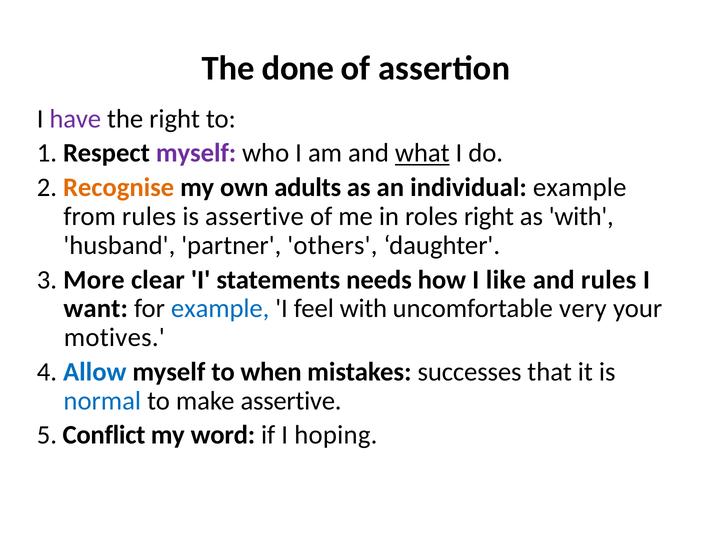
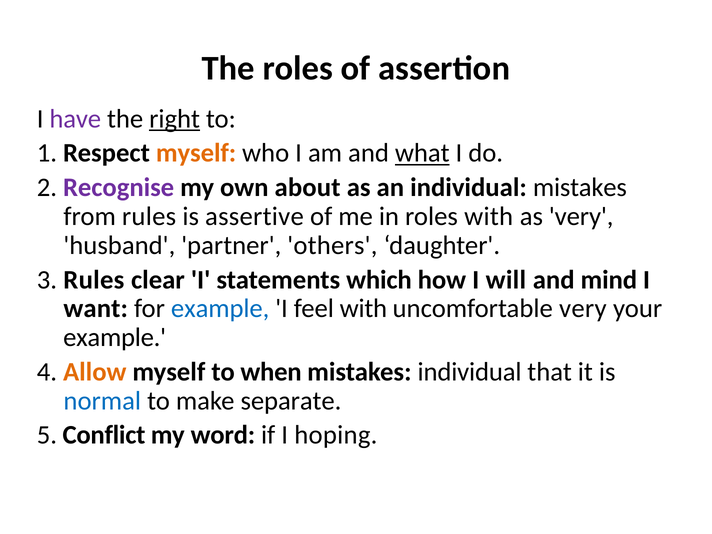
The done: done -> roles
right at (175, 119) underline: none -> present
myself at (196, 153) colour: purple -> orange
Recognise colour: orange -> purple
adults: adults -> about
individual example: example -> mistakes
roles right: right -> with
as with: with -> very
3 More: More -> Rules
needs: needs -> which
like: like -> will
and rules: rules -> mind
motives at (114, 337): motives -> example
Allow colour: blue -> orange
mistakes successes: successes -> individual
make assertive: assertive -> separate
